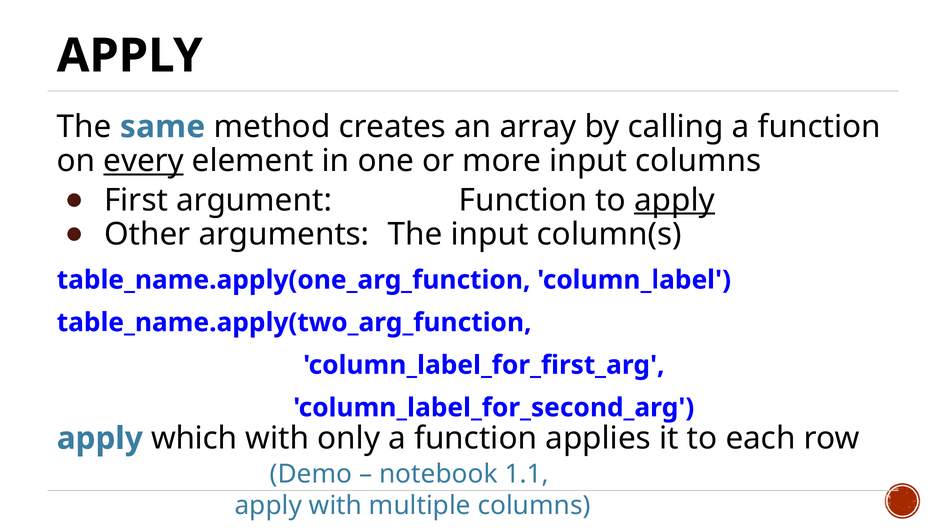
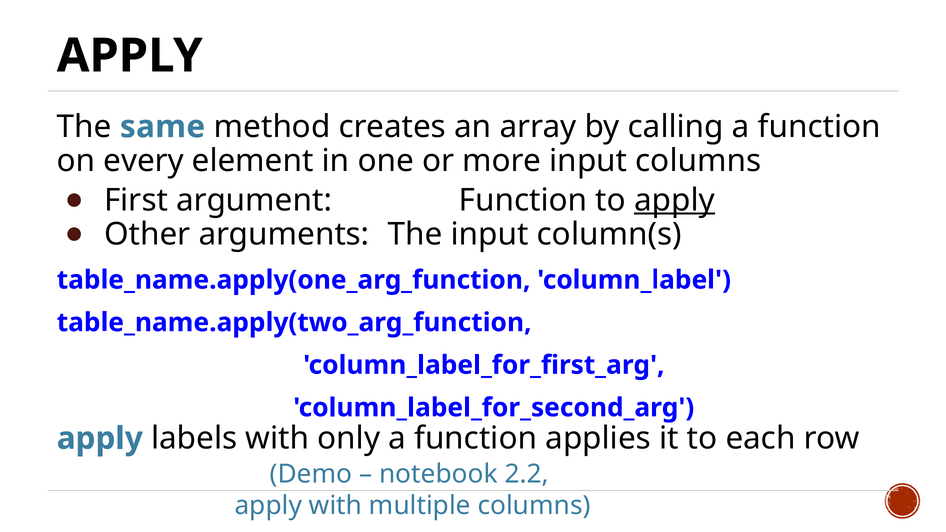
every underline: present -> none
which: which -> labels
1.1: 1.1 -> 2.2
